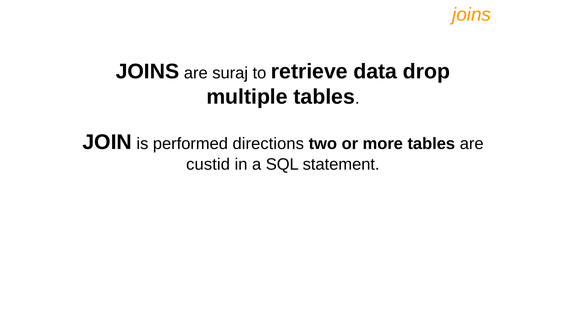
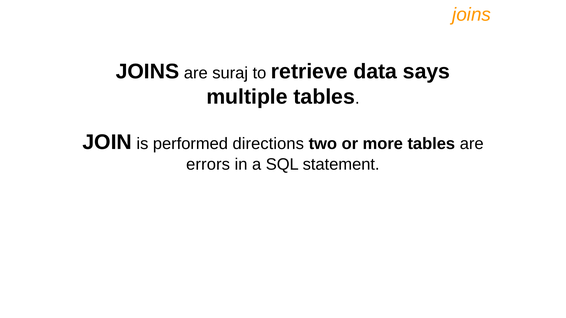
drop: drop -> says
custid: custid -> errors
